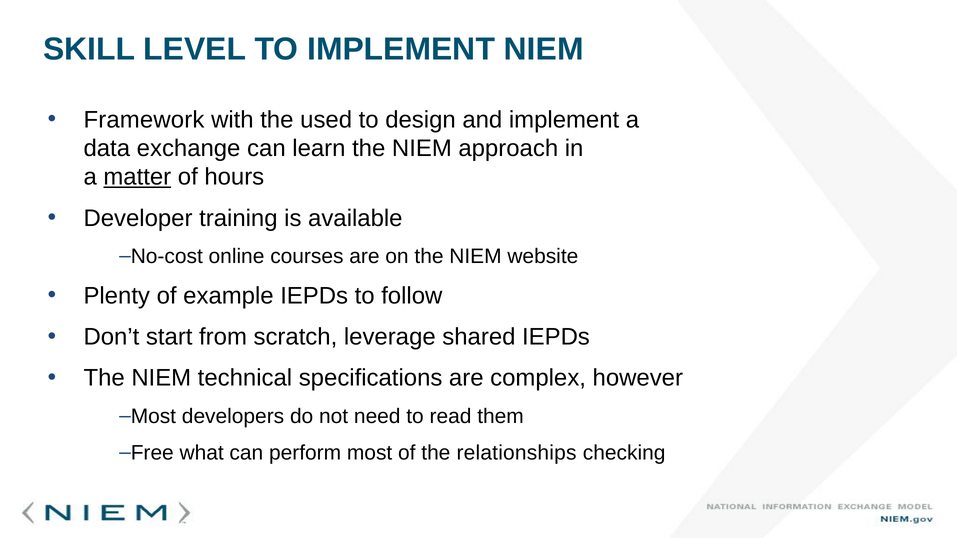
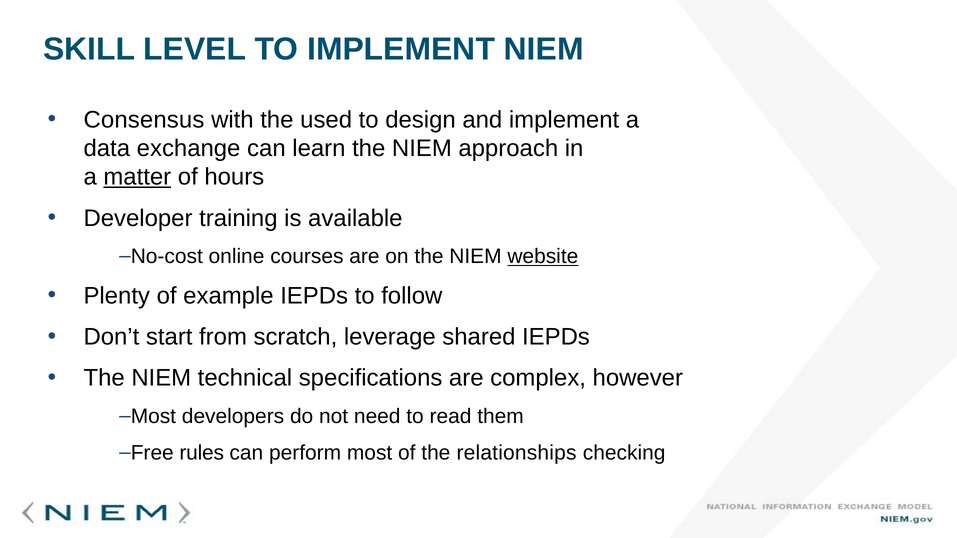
Framework: Framework -> Consensus
website underline: none -> present
what: what -> rules
